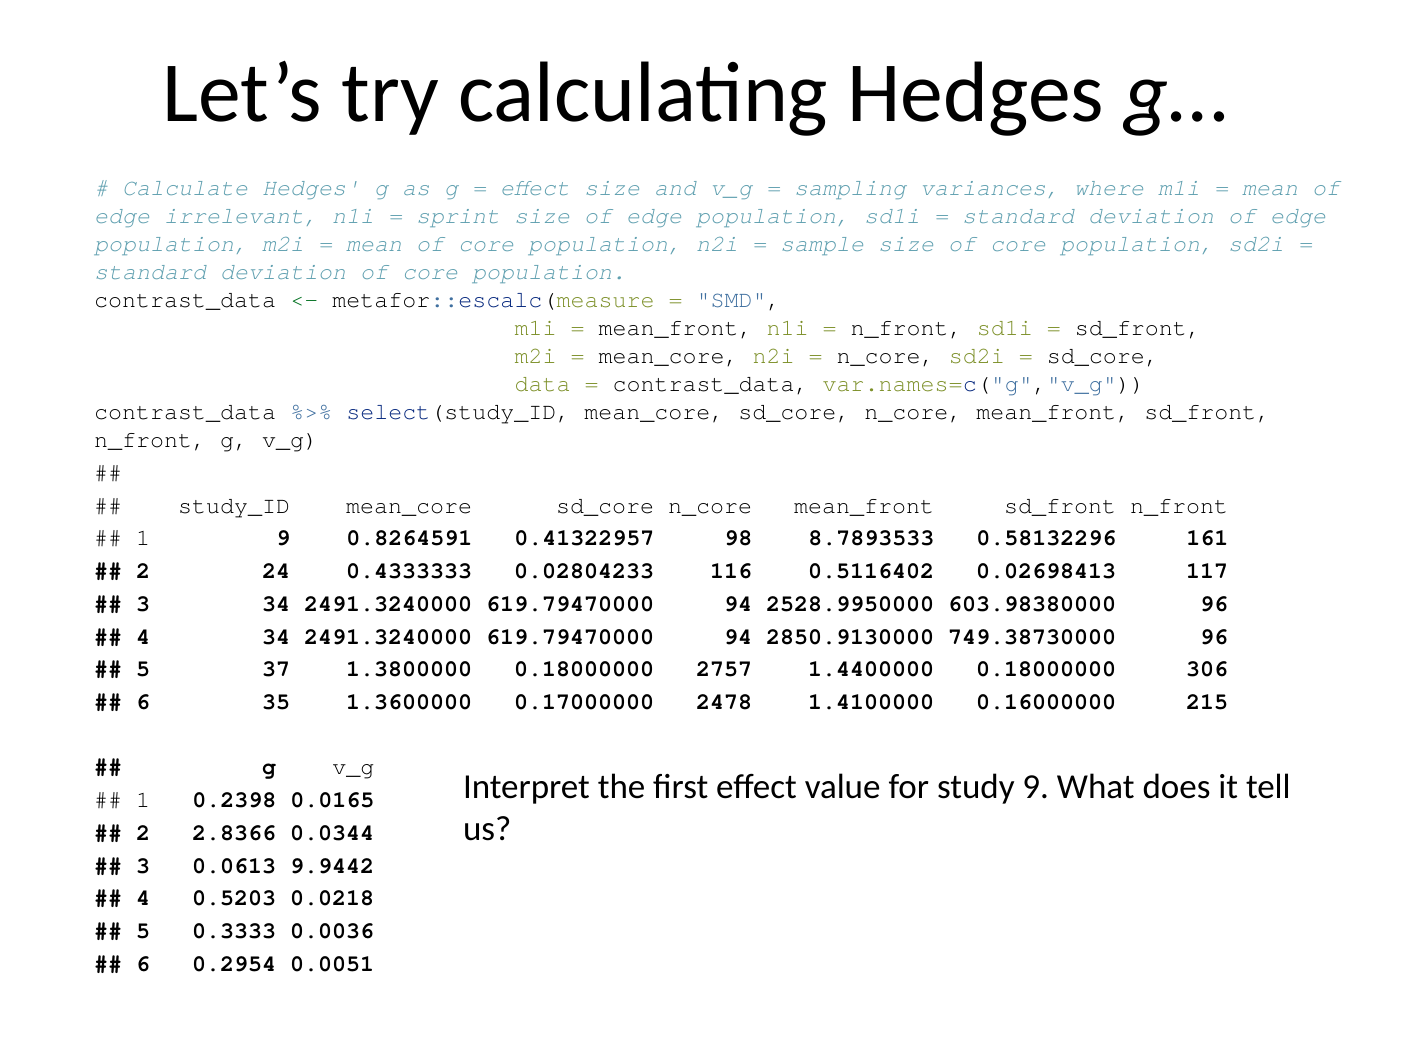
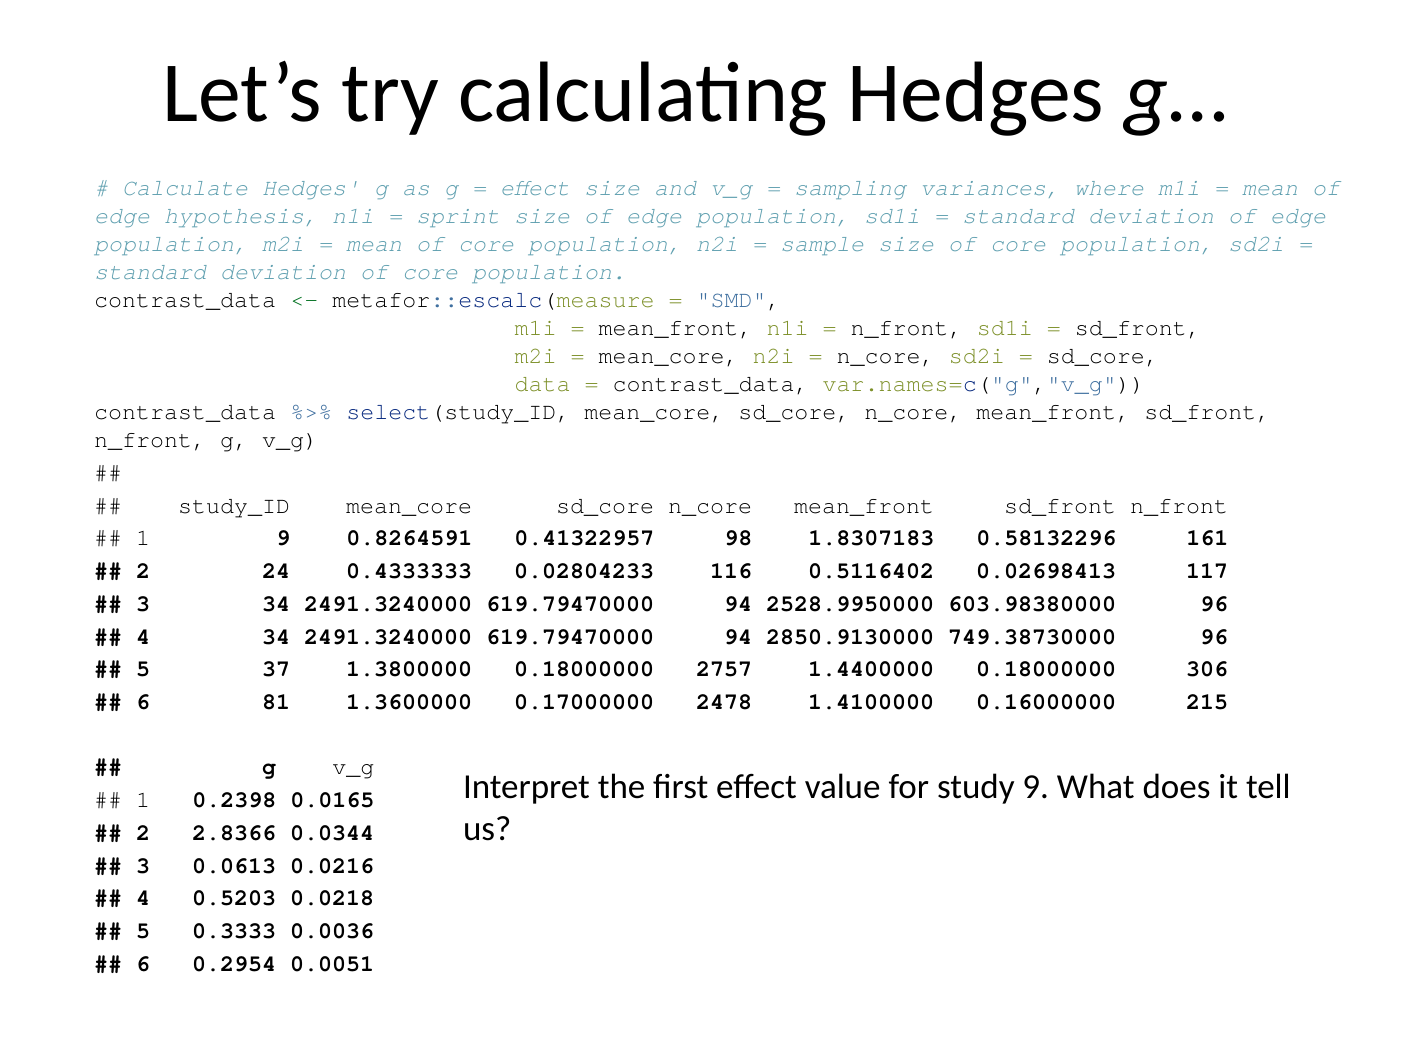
irrelevant: irrelevant -> hypothesis
8.7893533: 8.7893533 -> 1.8307183
35: 35 -> 81
9.9442: 9.9442 -> 0.0216
